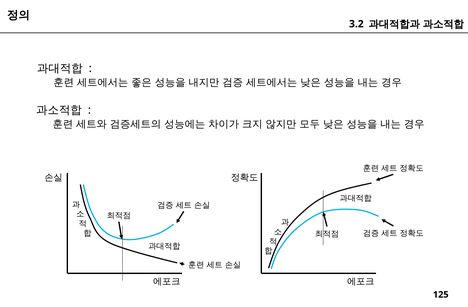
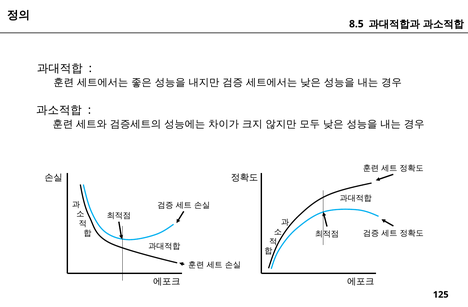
3.2: 3.2 -> 8.5
